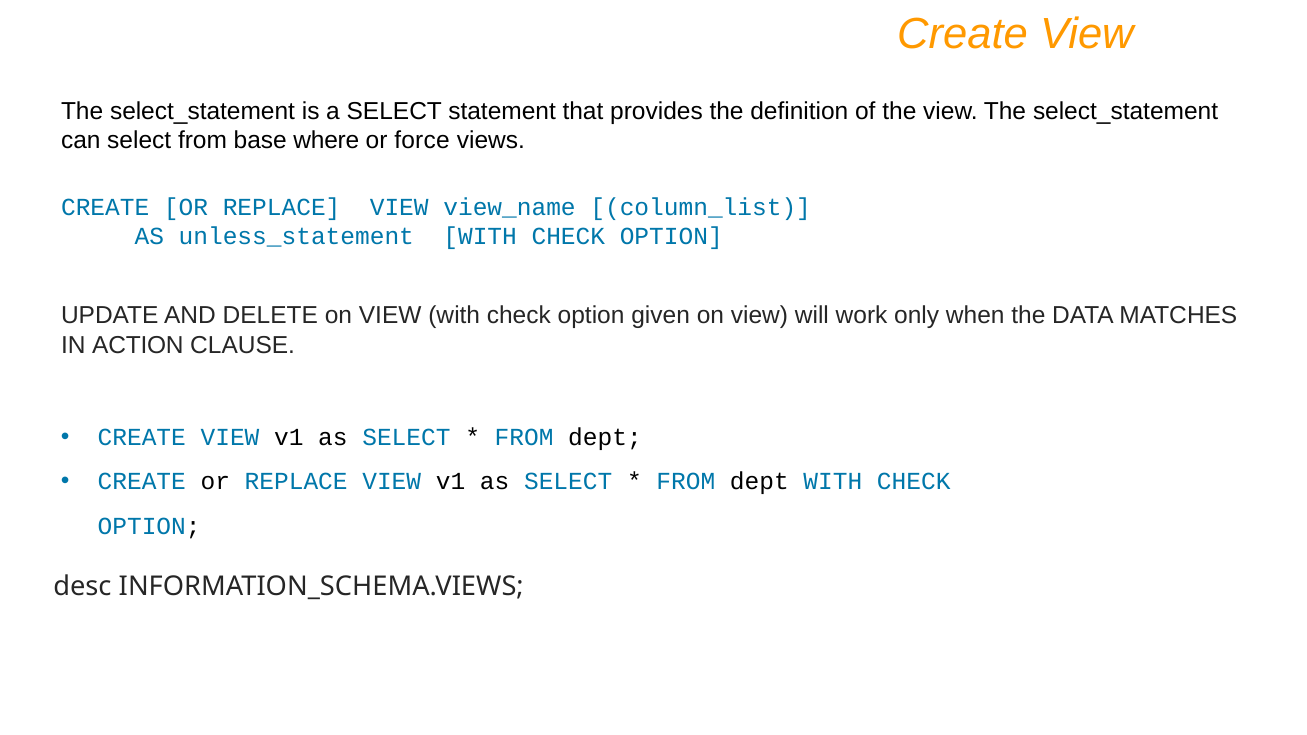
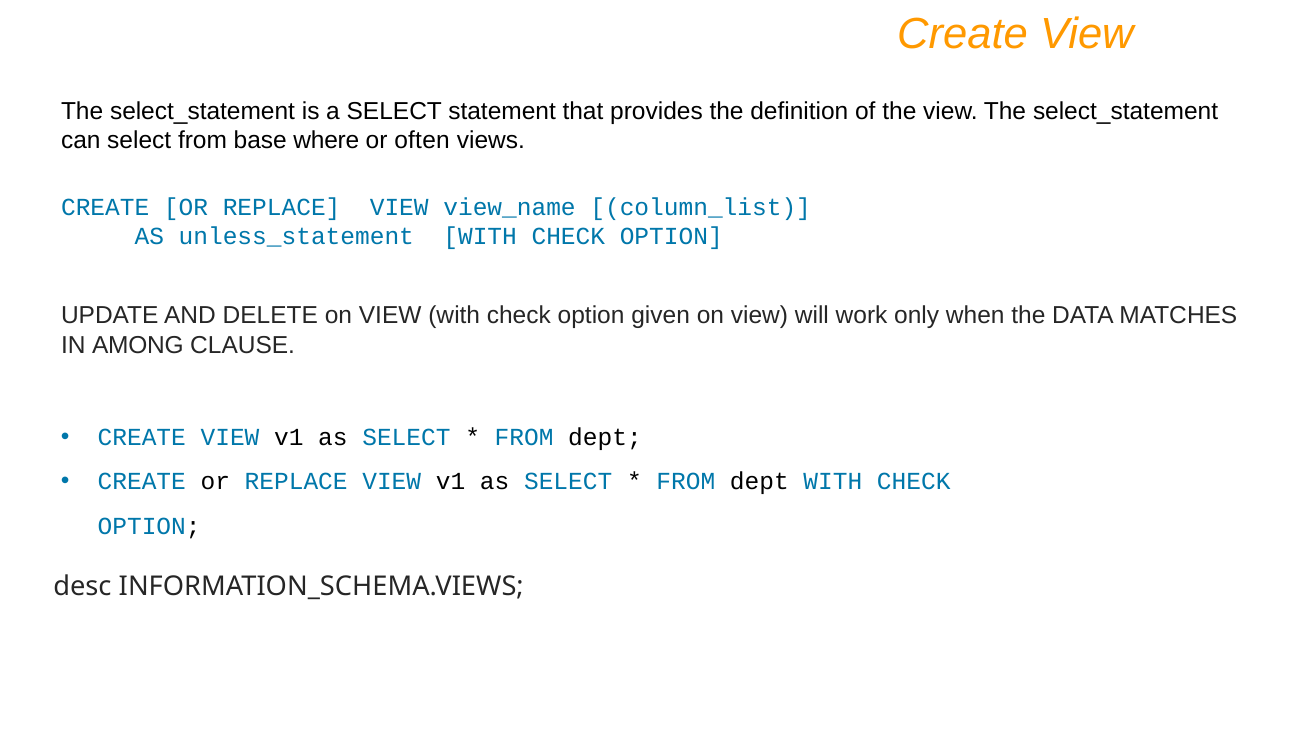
force: force -> often
ACTION: ACTION -> AMONG
